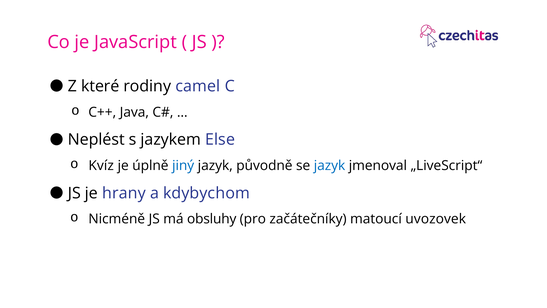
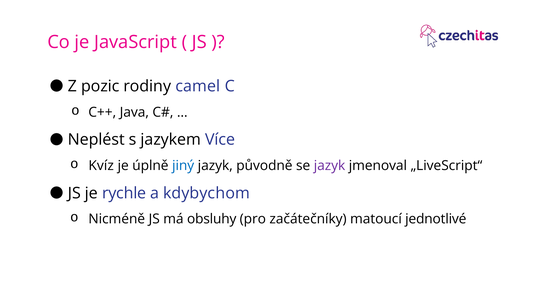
které: které -> pozic
Else: Else -> Více
jazyk at (330, 165) colour: blue -> purple
hrany: hrany -> rychle
uvozovek: uvozovek -> jednotlivé
